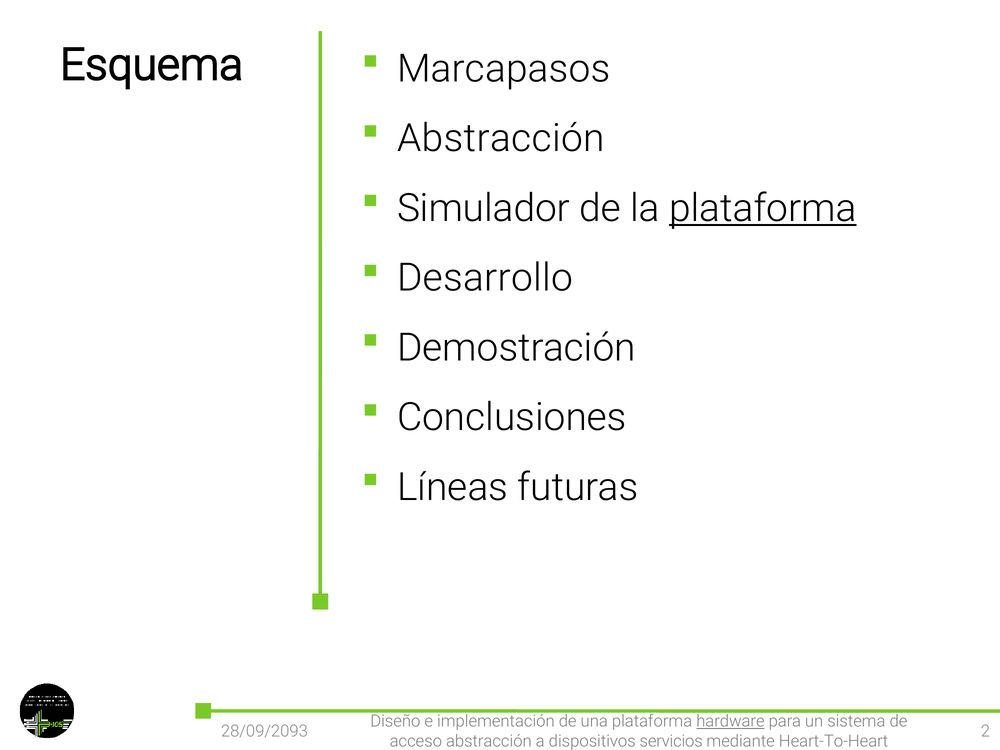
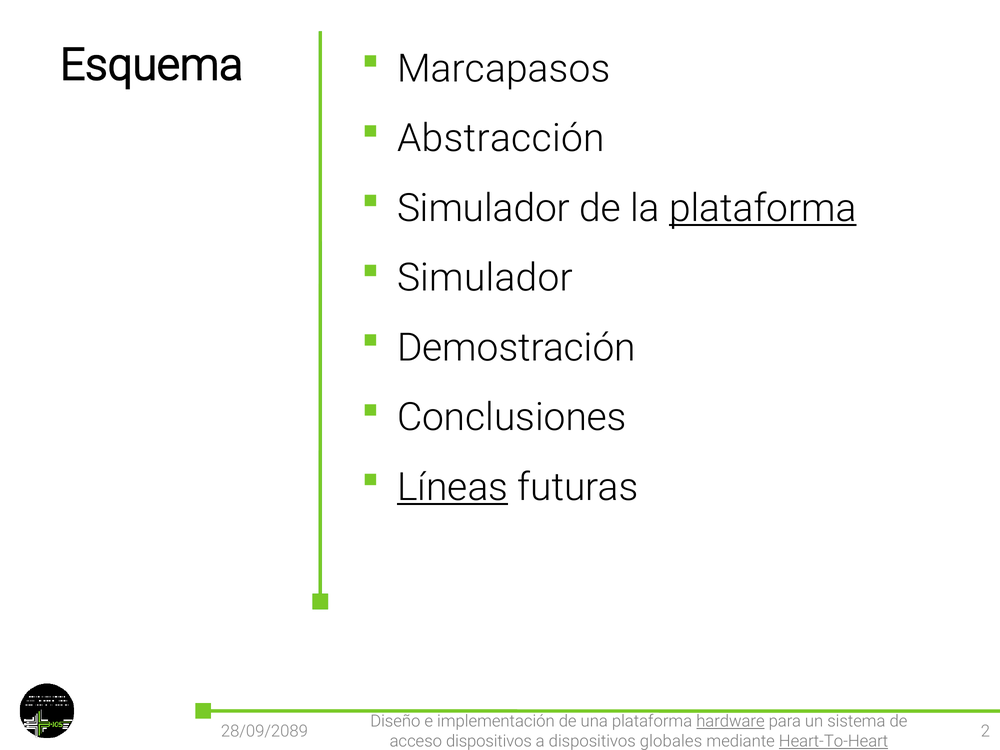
Desarrollo at (485, 278): Desarrollo -> Simulador
Líneas underline: none -> present
28/09/2093: 28/09/2093 -> 28/09/2089
acceso abstracción: abstracción -> dispositivos
servicios: servicios -> globales
Heart-To-Heart underline: none -> present
